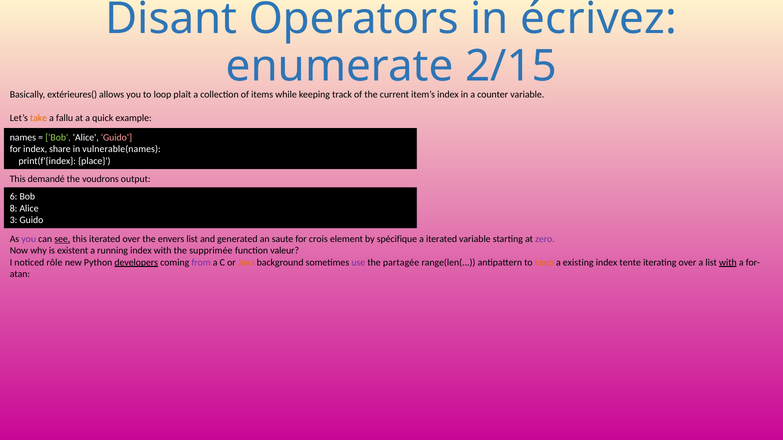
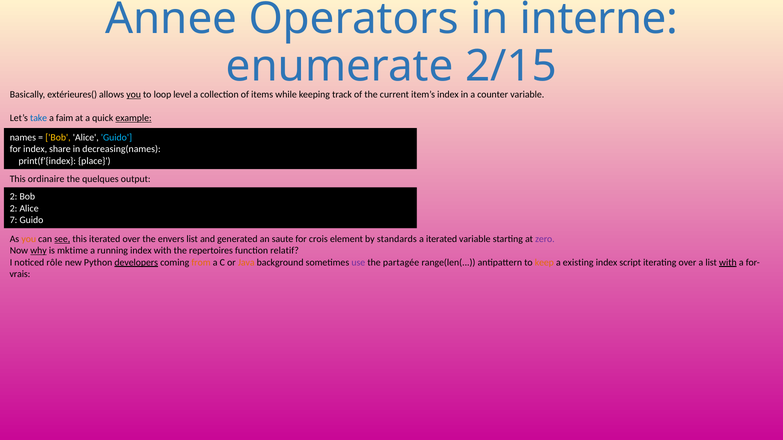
Disant: Disant -> Annee
écrivez: écrivez -> interne
you at (134, 95) underline: none -> present
plaît: plaît -> level
take colour: orange -> blue
fallu: fallu -> faim
example underline: none -> present
Bob at (58, 138) colour: light green -> yellow
Guido at (116, 138) colour: pink -> light blue
vulnerable(names: vulnerable(names -> decreasing(names
demandé: demandé -> ordinaire
voudrons: voudrons -> quelques
6 at (14, 197): 6 -> 2
8 at (14, 209): 8 -> 2
3: 3 -> 7
you at (29, 239) colour: purple -> orange
spécifique: spécifique -> standards
why underline: none -> present
existent: existent -> mktime
supprimée: supprimée -> repertoires
valeur: valeur -> relatif
from colour: purple -> orange
tente: tente -> script
atan: atan -> vrais
